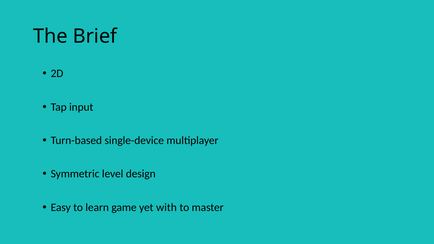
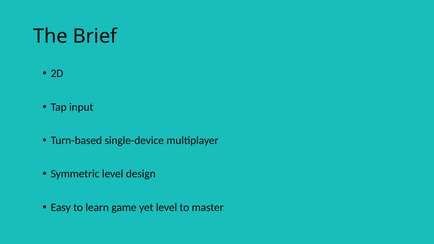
yet with: with -> level
